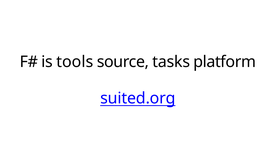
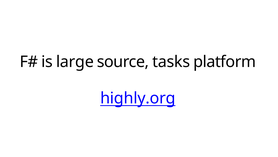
tools: tools -> large
suited.org: suited.org -> highly.org
